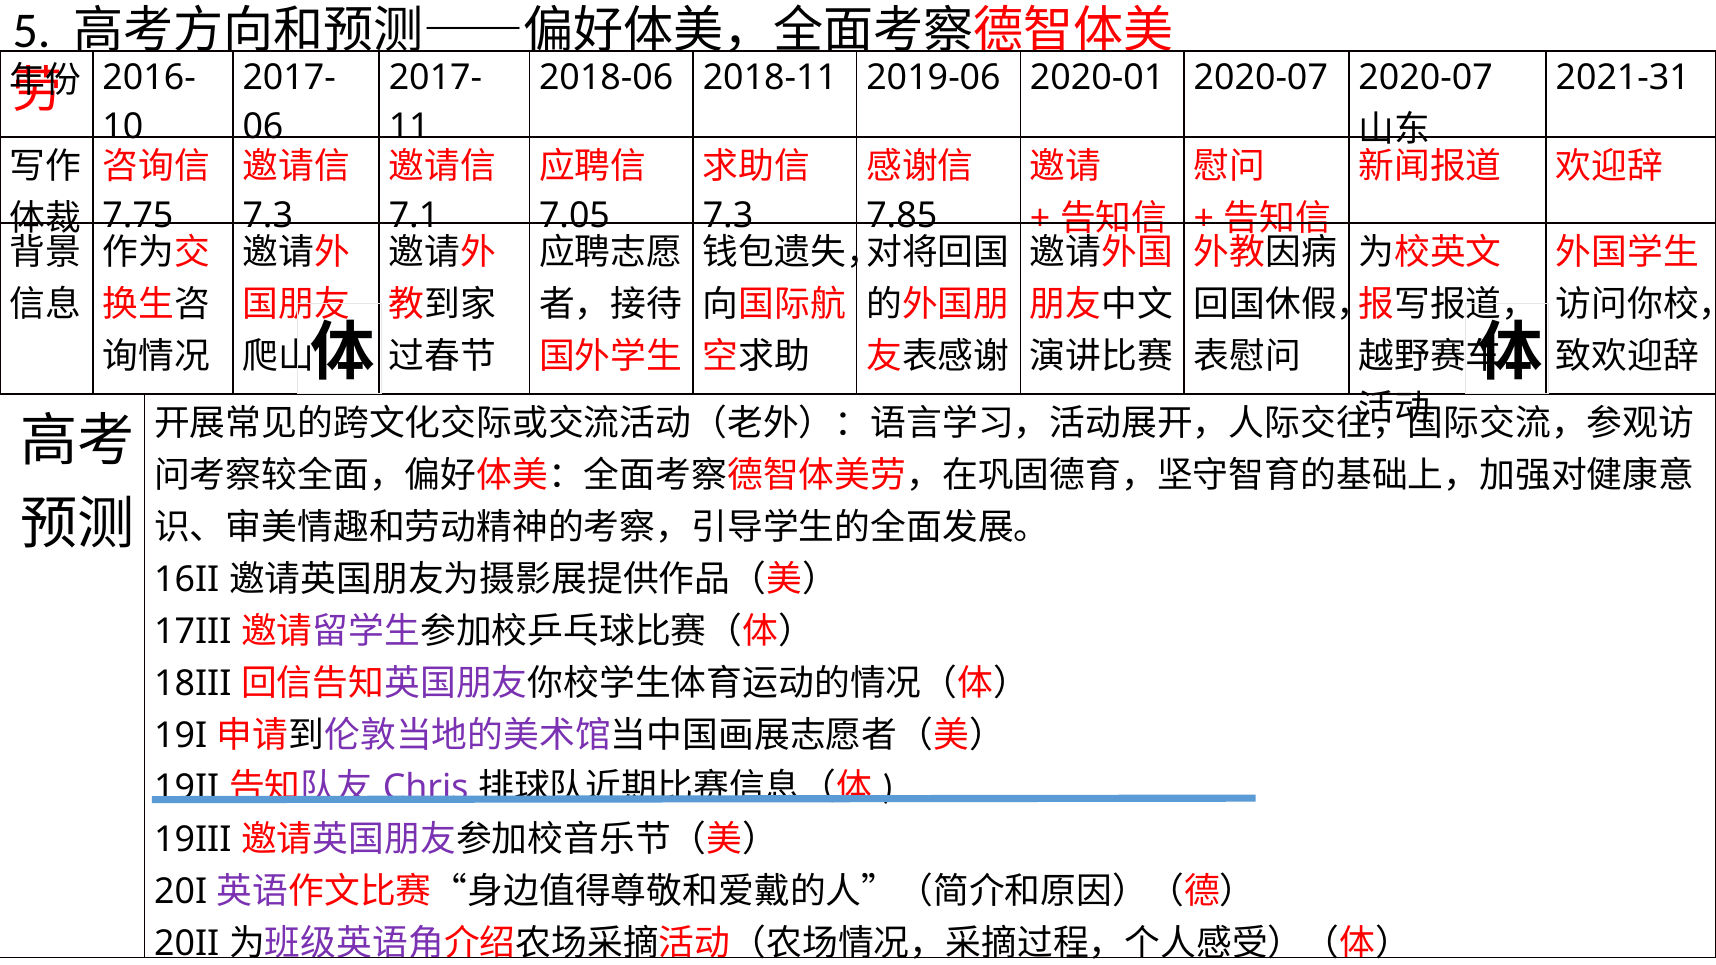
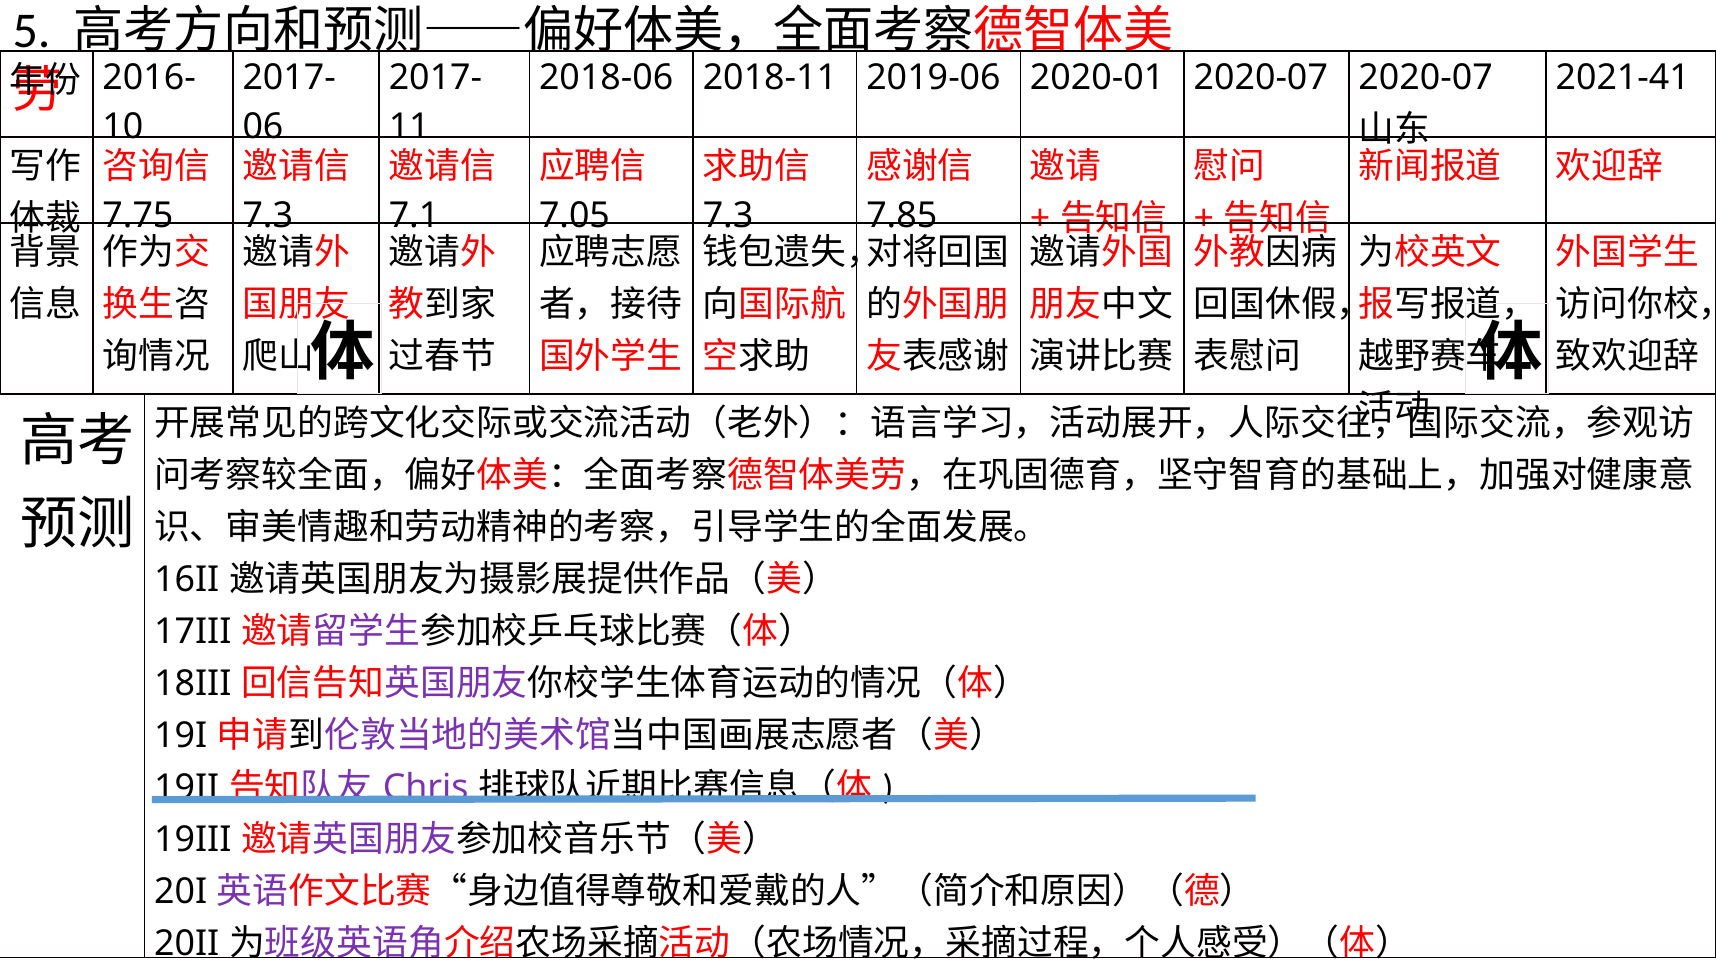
2021-31: 2021-31 -> 2021-41
